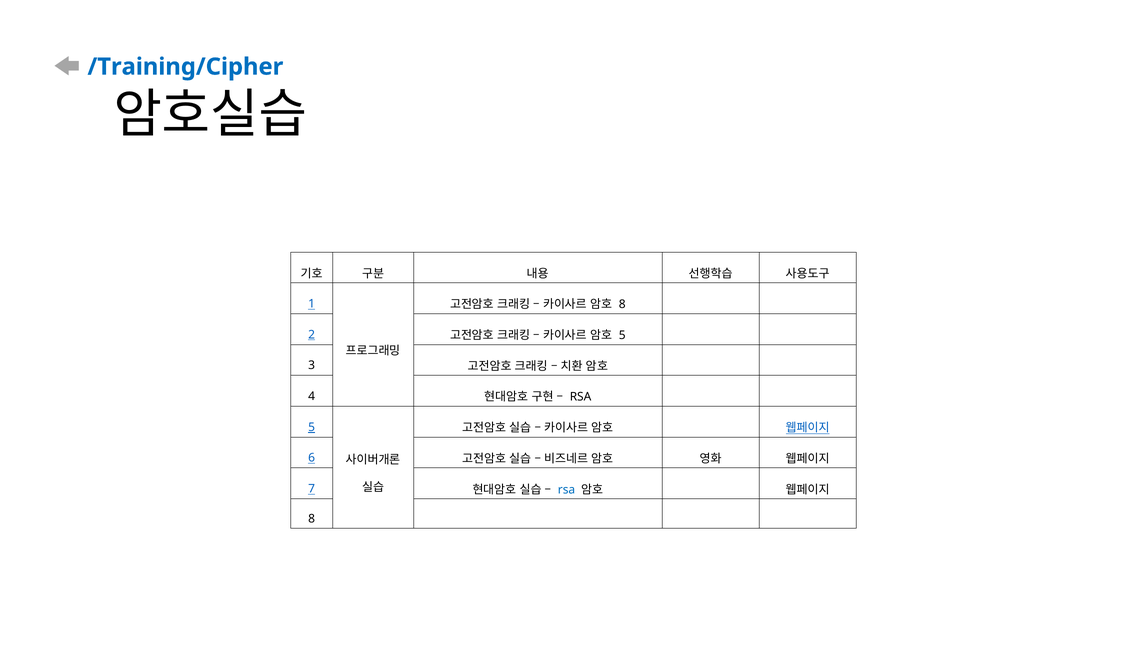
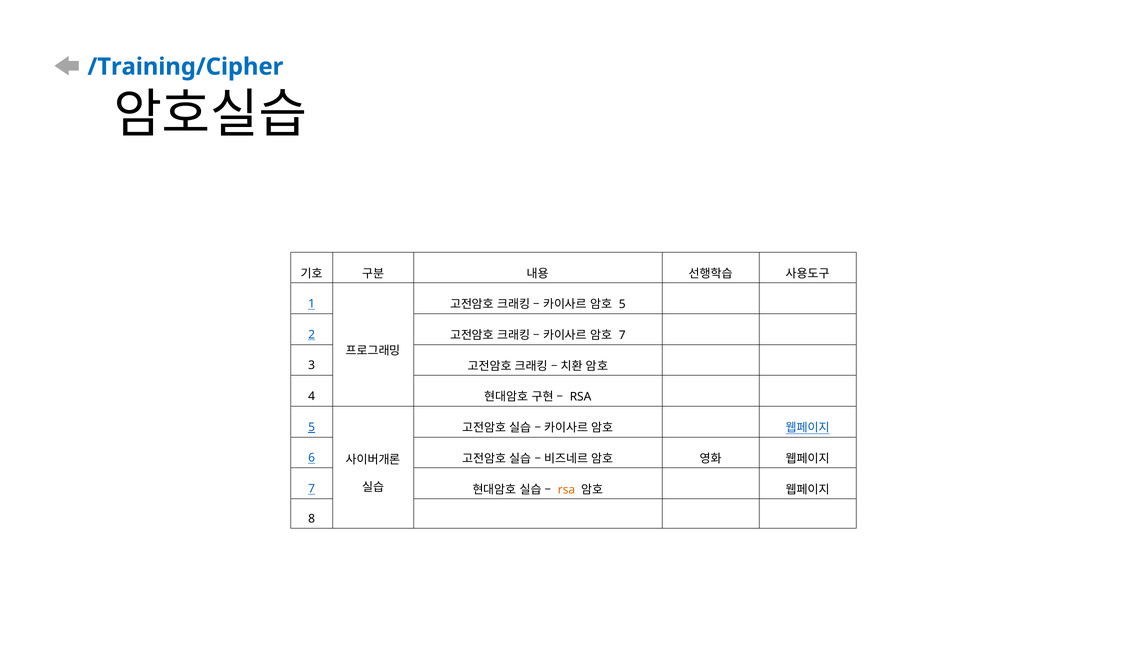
8 at (622, 305): 8 -> 5
5 at (622, 335): 5 -> 7
rsa at (567, 490) colour: blue -> orange
